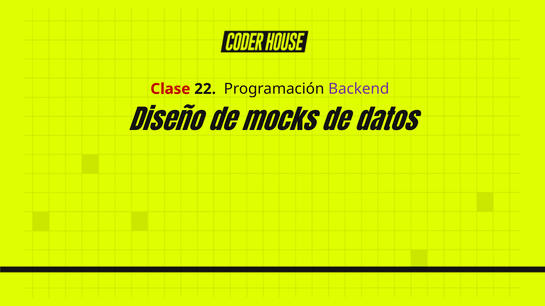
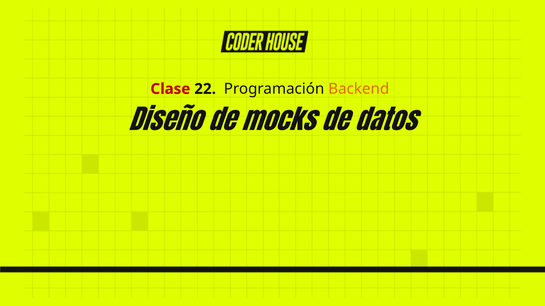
Backend colour: purple -> orange
